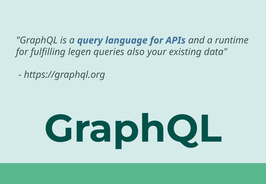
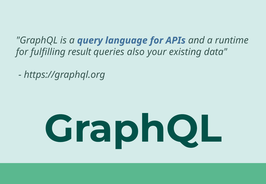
legen: legen -> result
